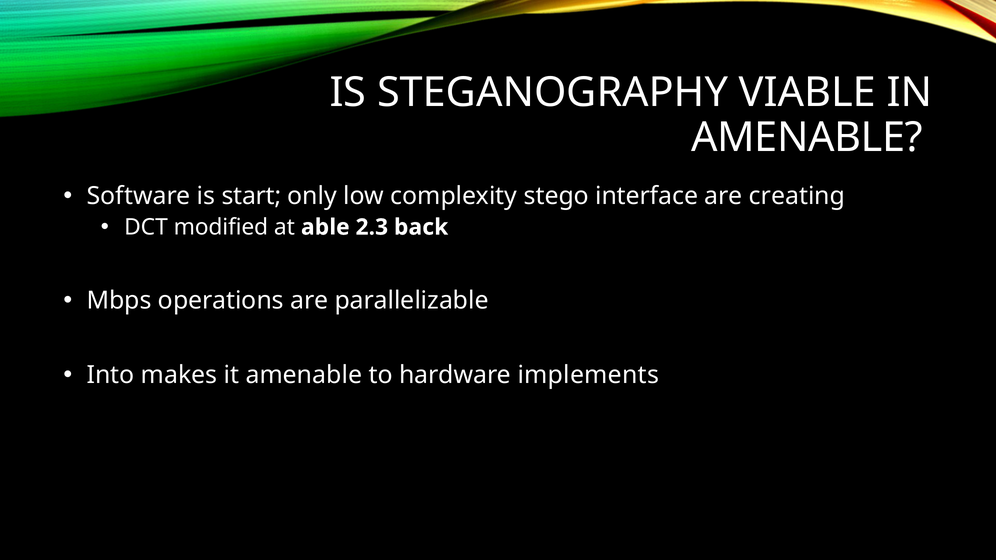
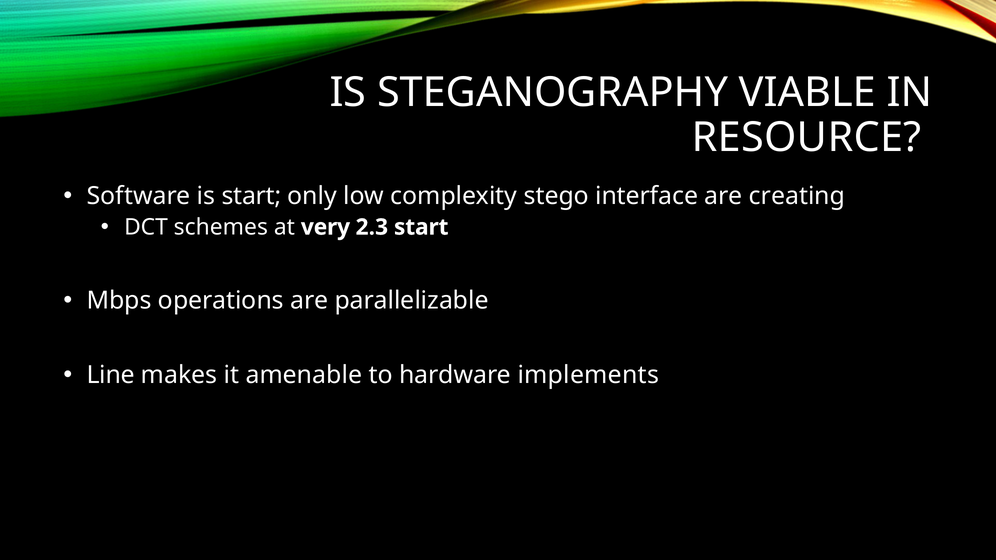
AMENABLE at (807, 137): AMENABLE -> RESOURCE
modified: modified -> schemes
able: able -> very
2.3 back: back -> start
Into: Into -> Line
